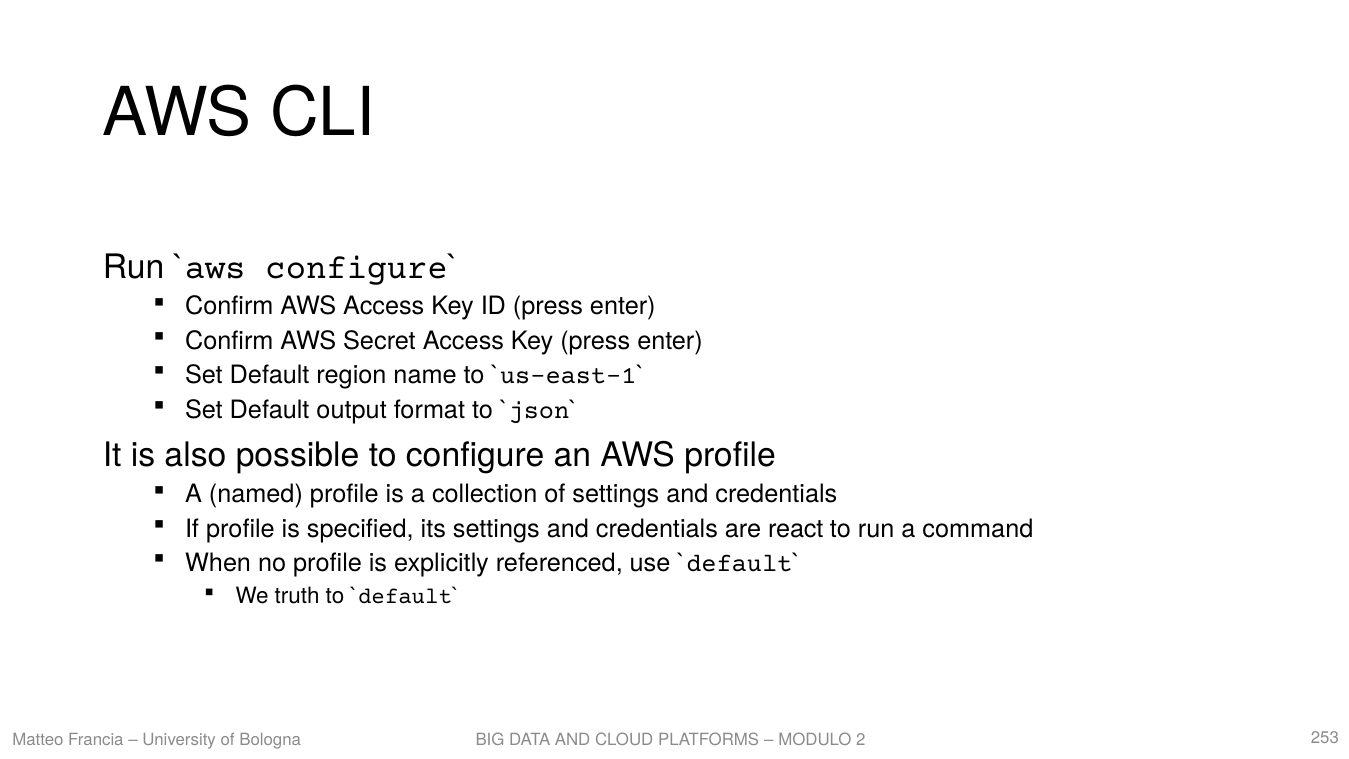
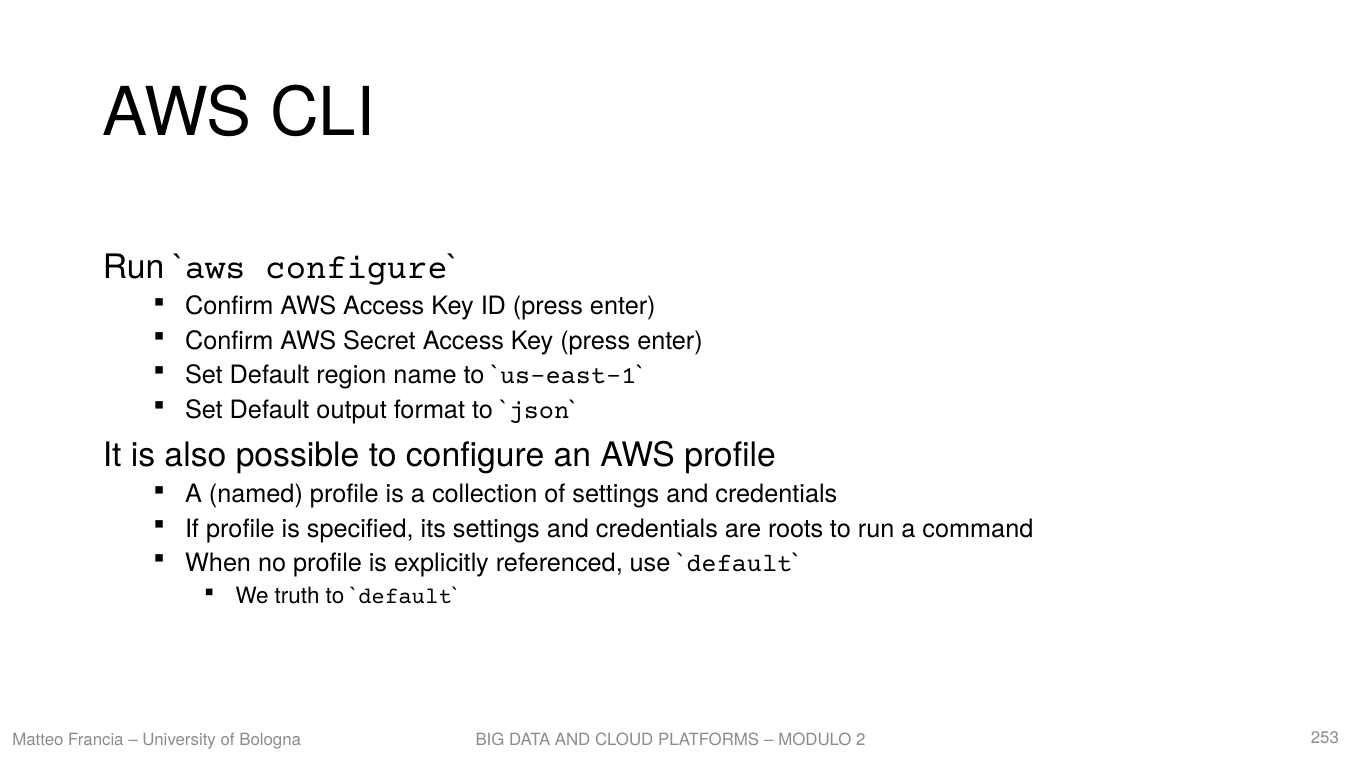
react: react -> roots
